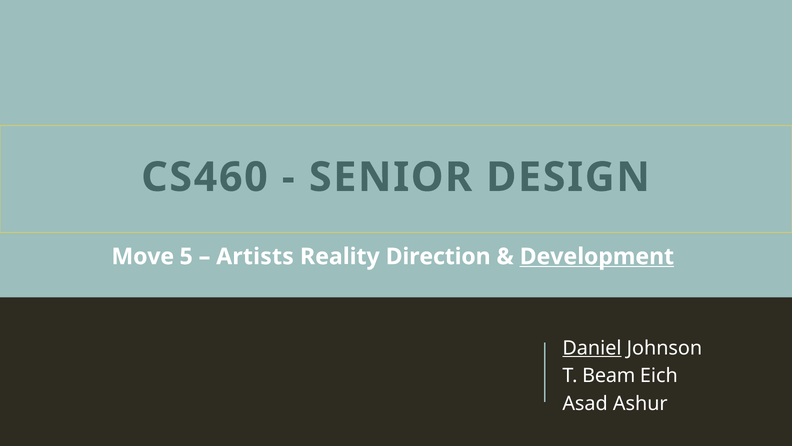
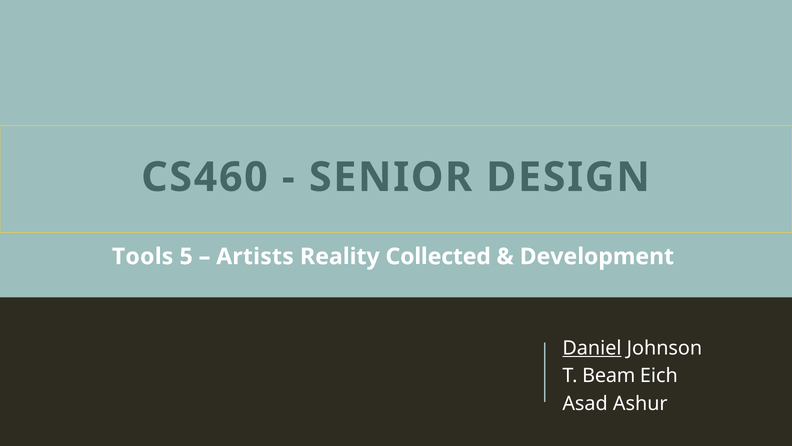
Move: Move -> Tools
Direction: Direction -> Collected
Development underline: present -> none
